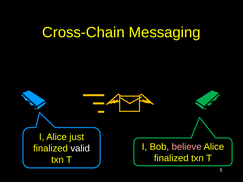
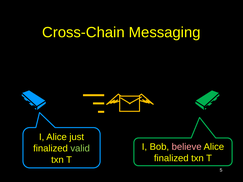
valid colour: white -> light green
